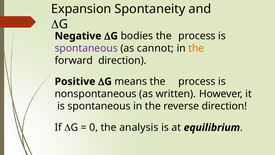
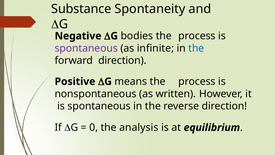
Expansion: Expansion -> Substance
cannot: cannot -> infinite
the at (196, 48) colour: orange -> blue
